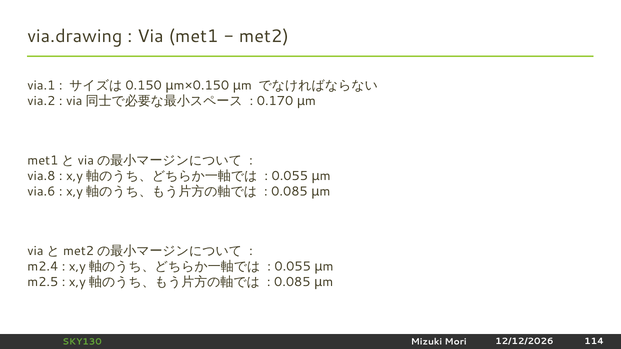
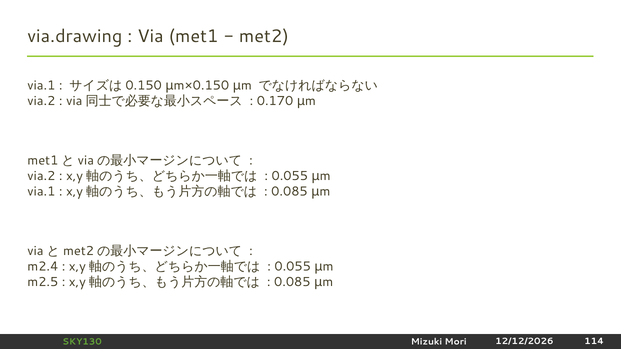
via.8 at (41, 176): via.8 -> via.2
via.6 at (41, 192): via.6 -> via.1
